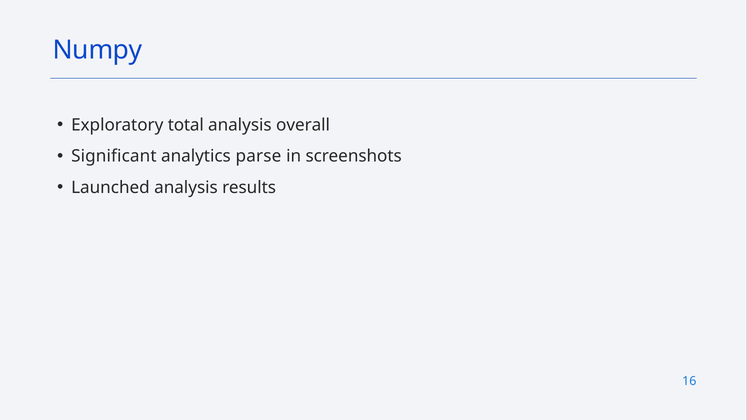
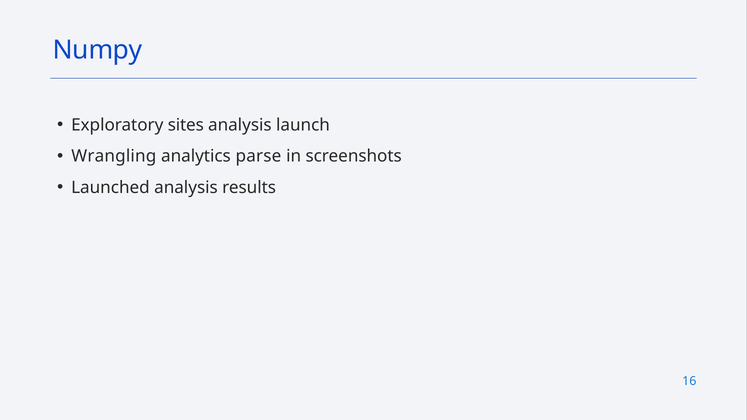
total: total -> sites
overall: overall -> launch
Significant: Significant -> Wrangling
